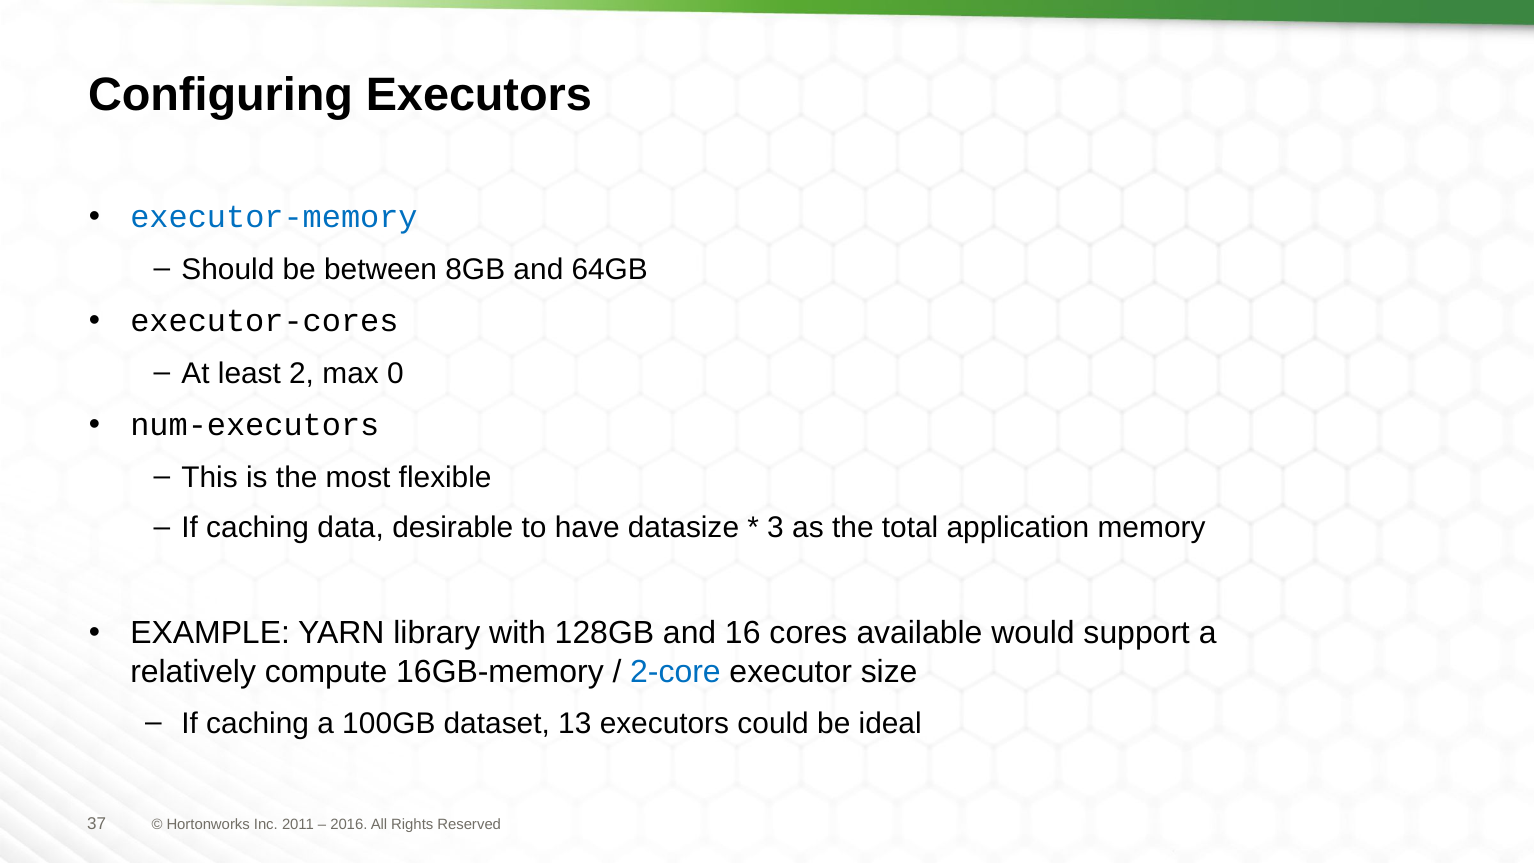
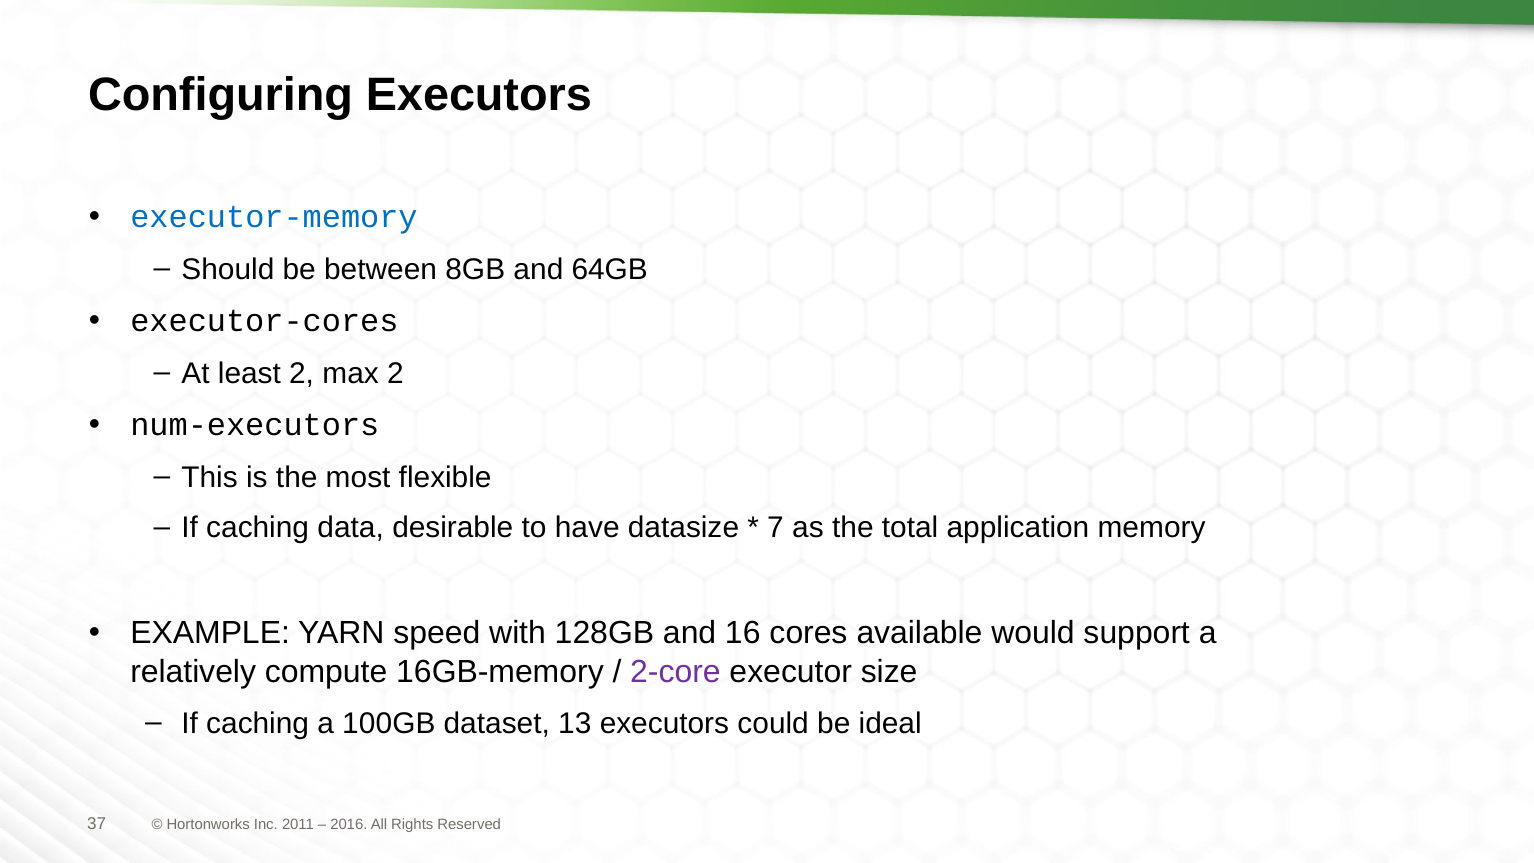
max 0: 0 -> 2
3: 3 -> 7
library: library -> speed
2-core colour: blue -> purple
